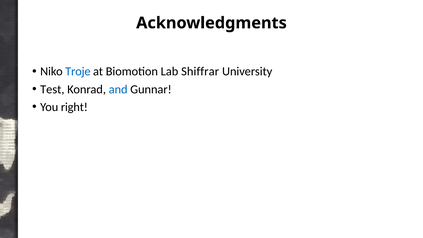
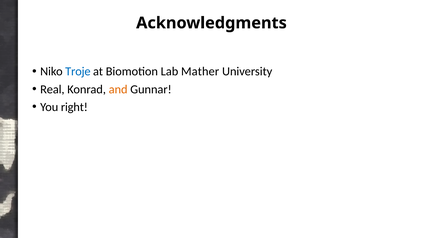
Shiffrar: Shiffrar -> Mather
Test: Test -> Real
and colour: blue -> orange
